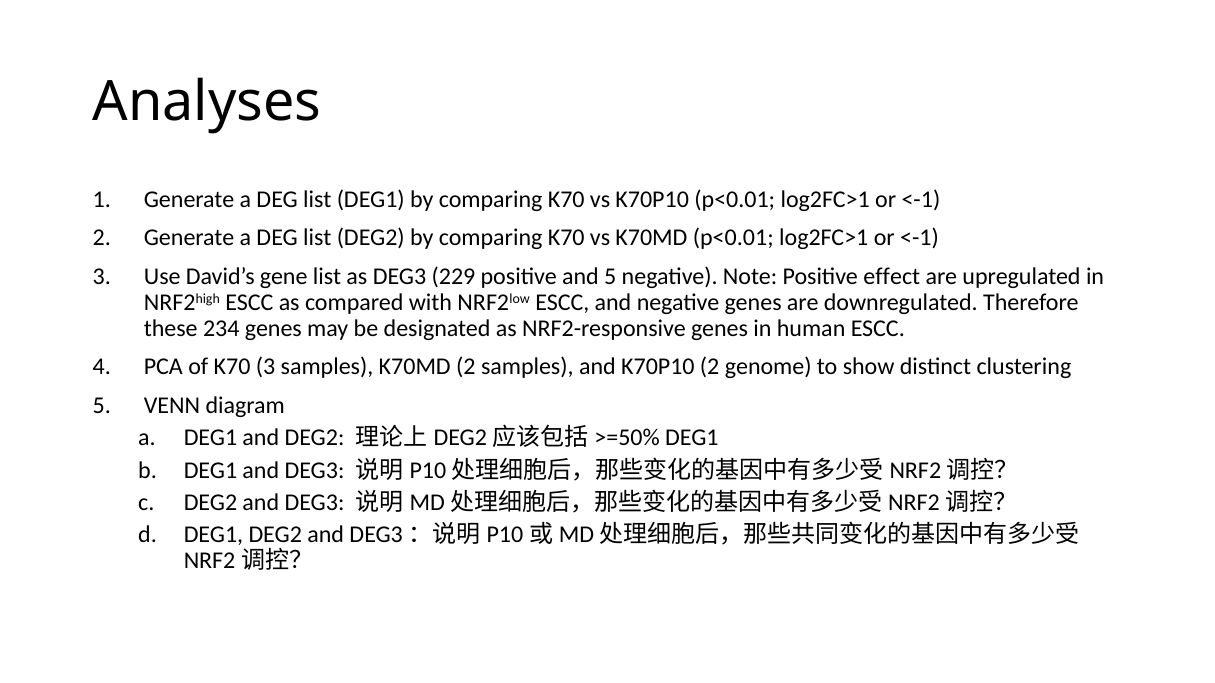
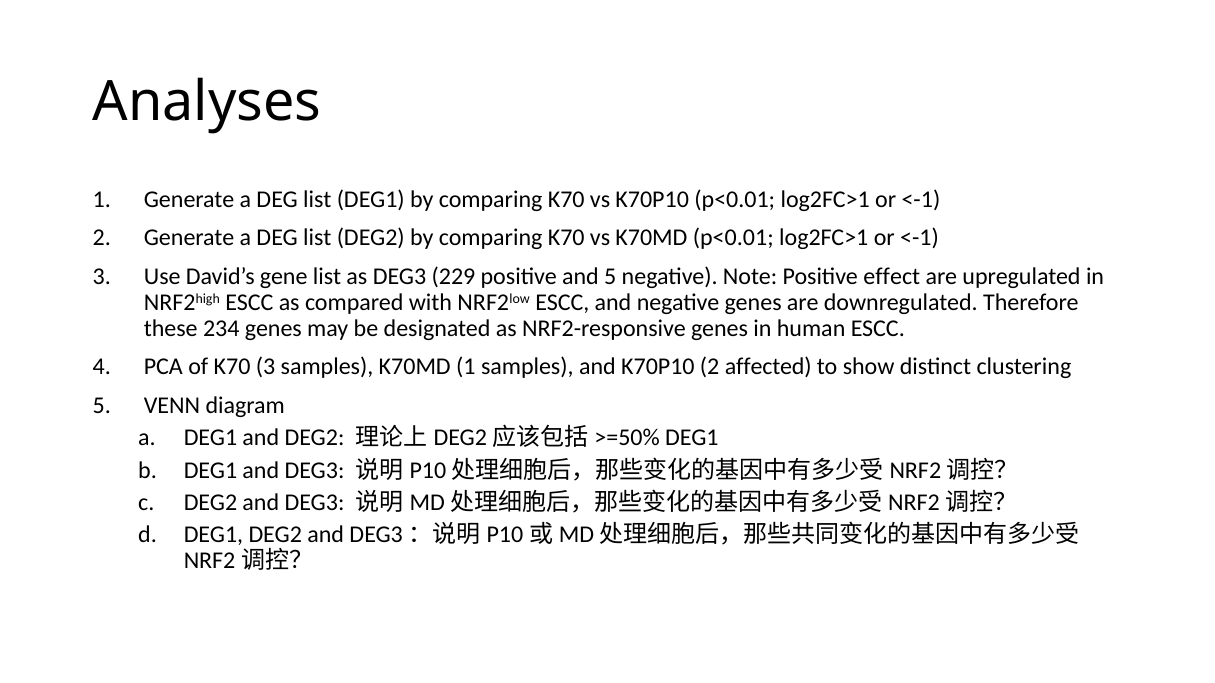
K70MD 2: 2 -> 1
genome: genome -> affected
